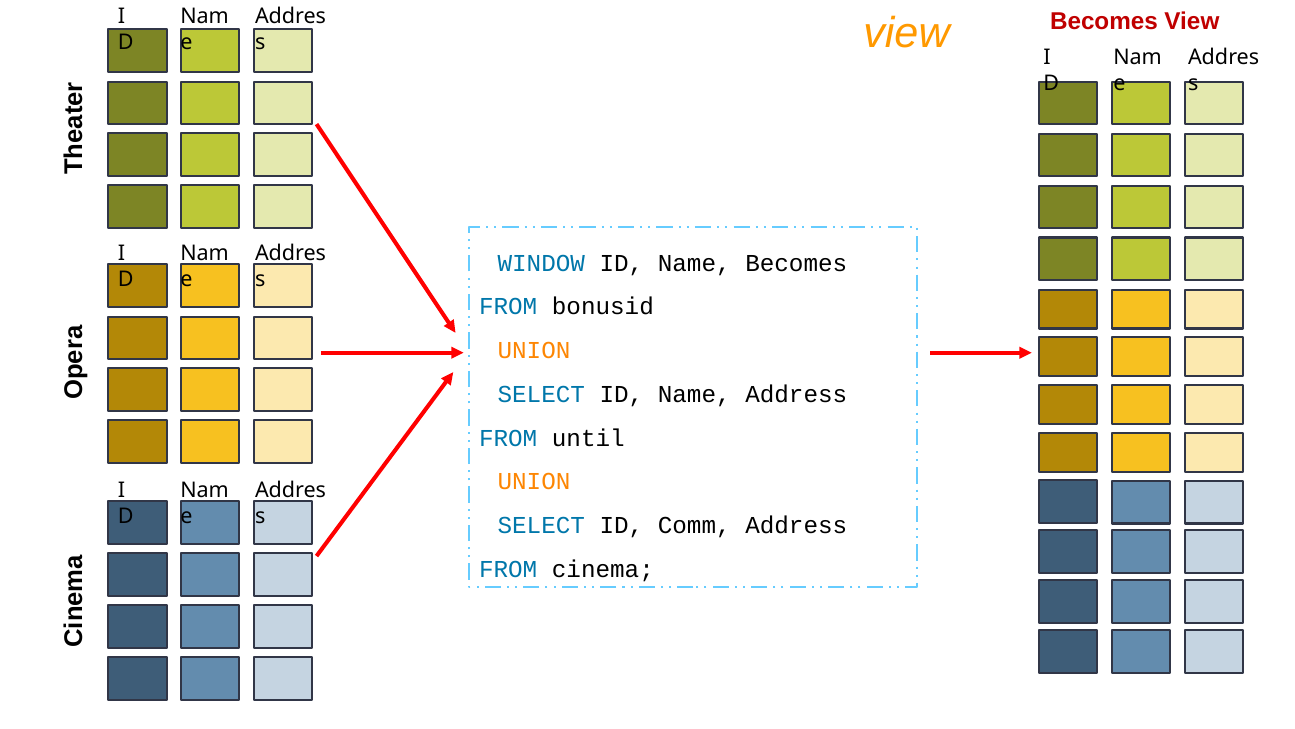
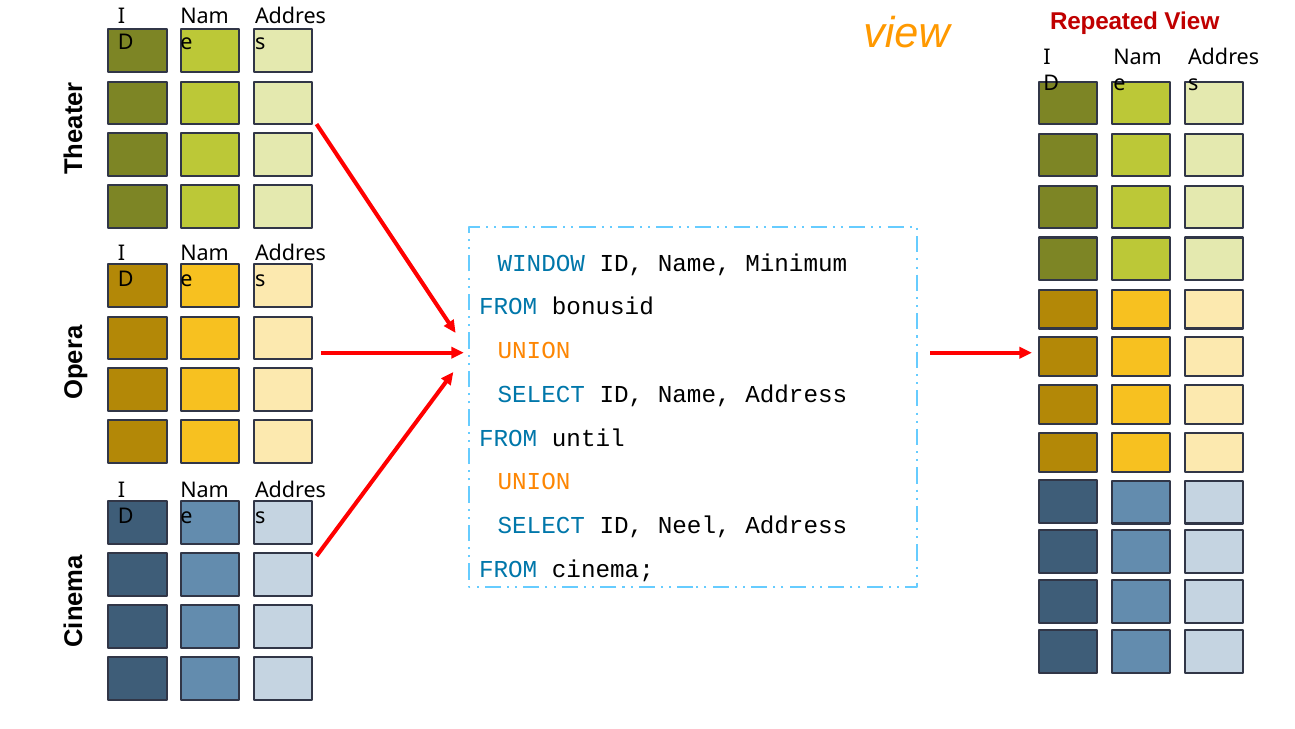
Becomes at (1104, 21): Becomes -> Repeated
Name Becomes: Becomes -> Minimum
Comm: Comm -> Neel
